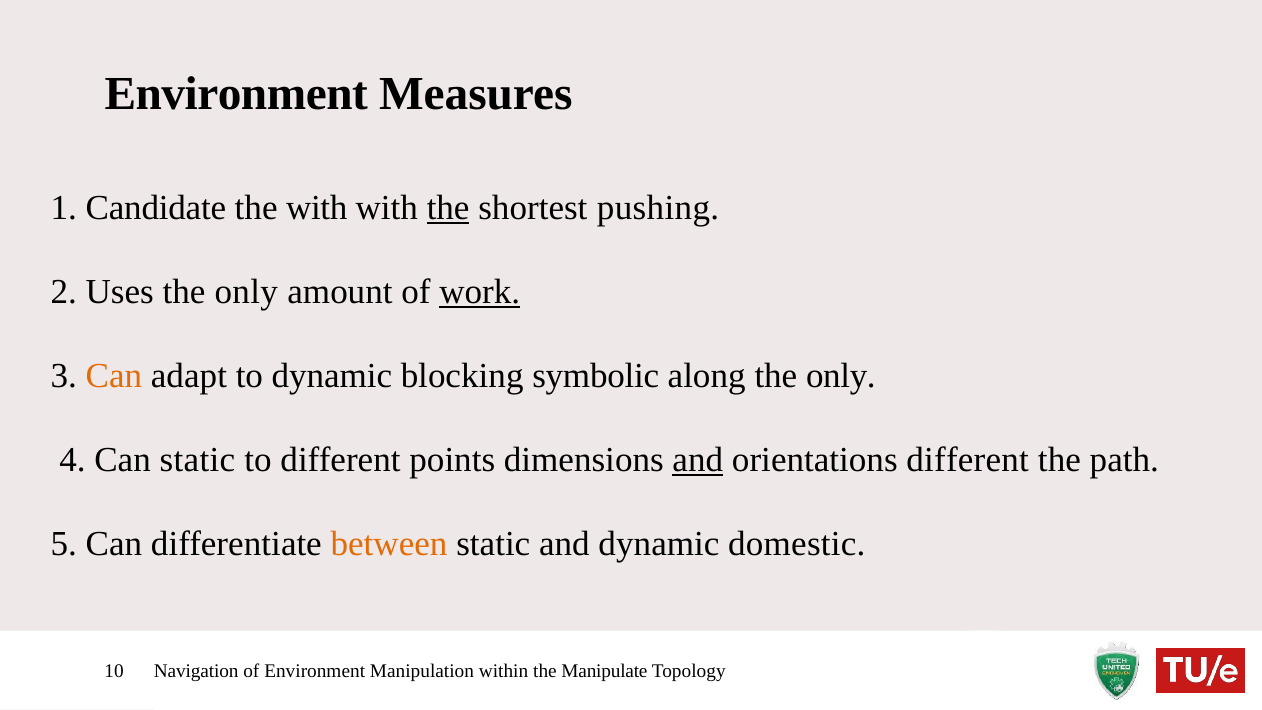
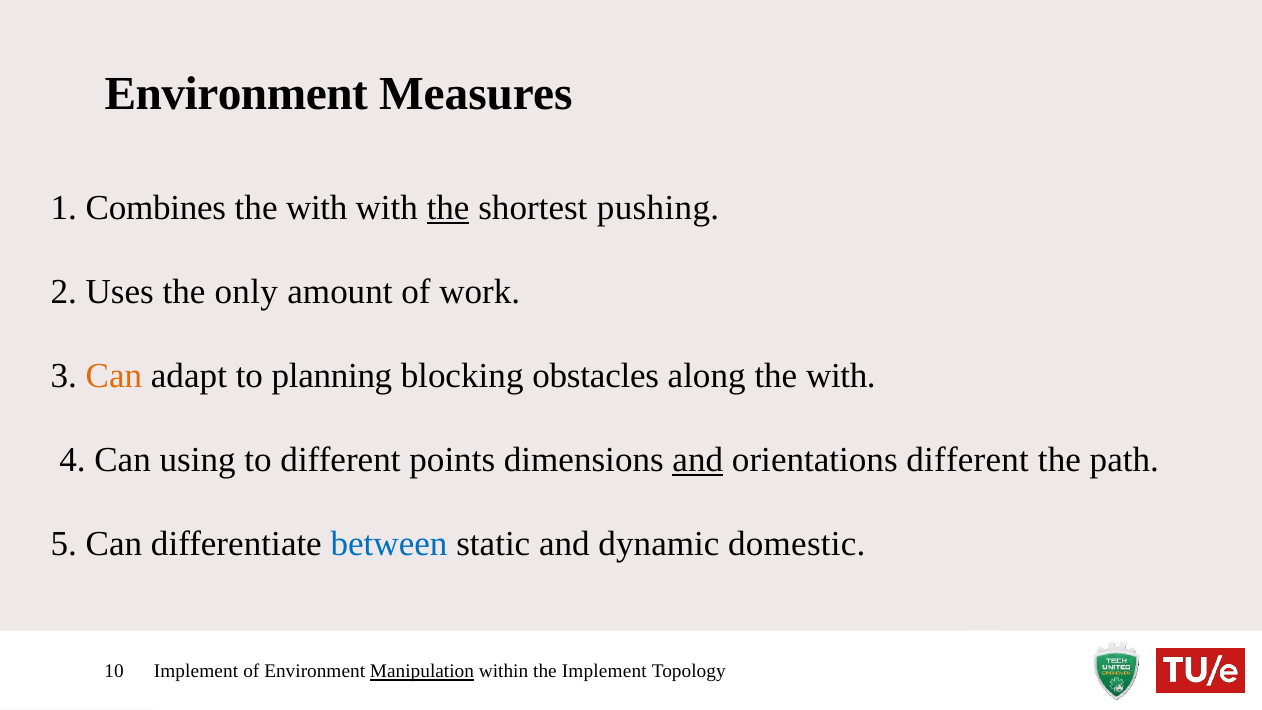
Candidate: Candidate -> Combines
work underline: present -> none
to dynamic: dynamic -> planning
symbolic: symbolic -> obstacles
along the only: only -> with
Can static: static -> using
between colour: orange -> blue
Navigation at (196, 672): Navigation -> Implement
Manipulation underline: none -> present
the Manipulate: Manipulate -> Implement
